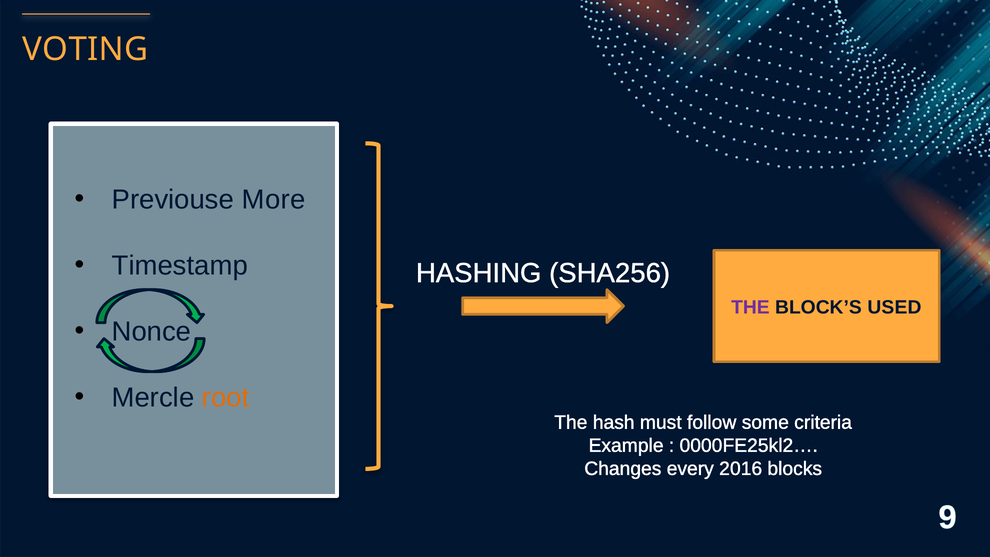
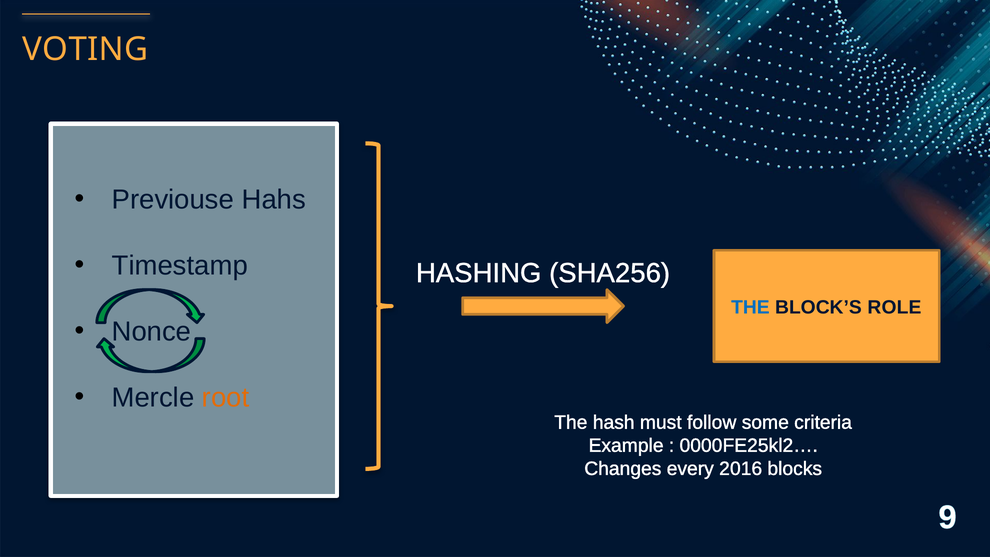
More: More -> Hahs
THE at (750, 307) colour: purple -> blue
USED: USED -> ROLE
